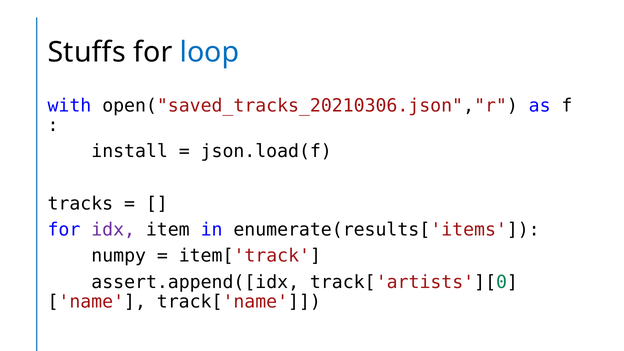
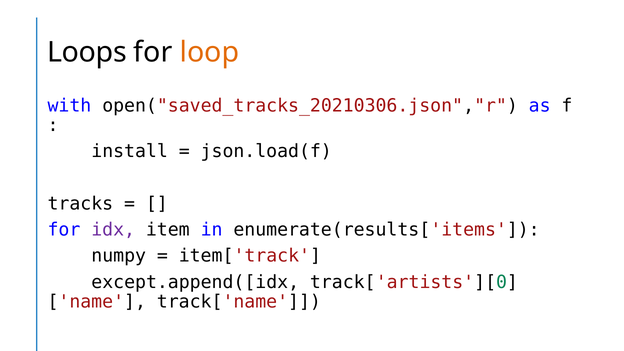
Stuffs: Stuffs -> Loops
loop colour: blue -> orange
assert.append([idx: assert.append([idx -> except.append([idx
